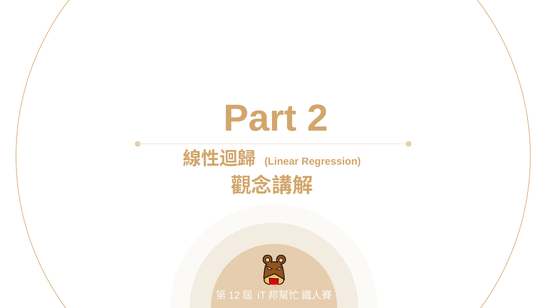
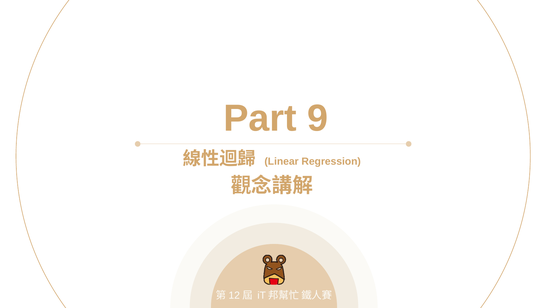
2: 2 -> 9
